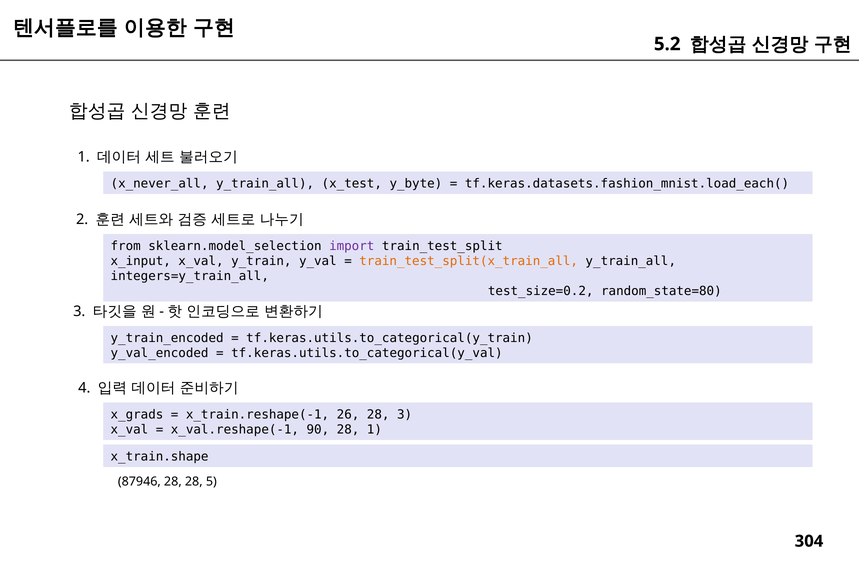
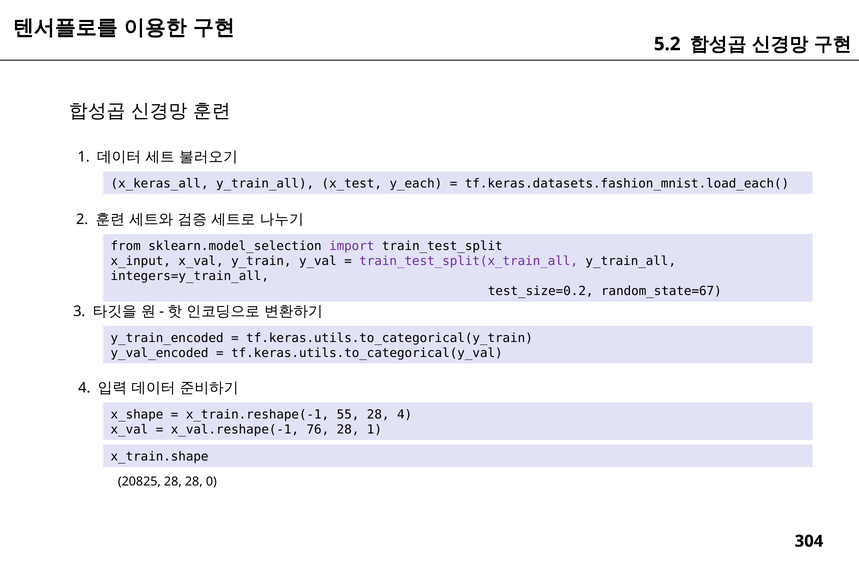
x_never_all: x_never_all -> x_keras_all
y_byte: y_byte -> y_each
train_test_split(x_train_all colour: orange -> purple
random_state=80: random_state=80 -> random_state=67
x_grads: x_grads -> x_shape
26: 26 -> 55
28 3: 3 -> 4
90: 90 -> 76
87946: 87946 -> 20825
5: 5 -> 0
